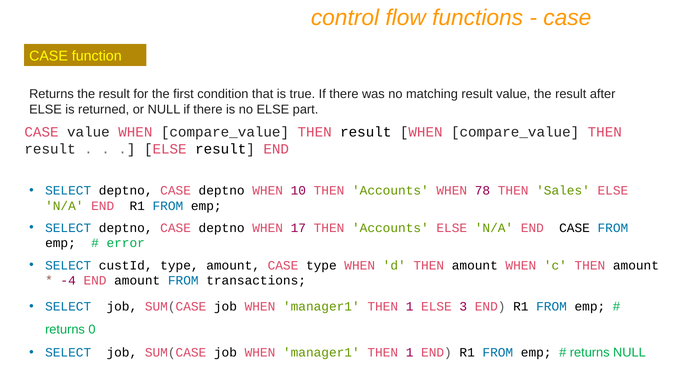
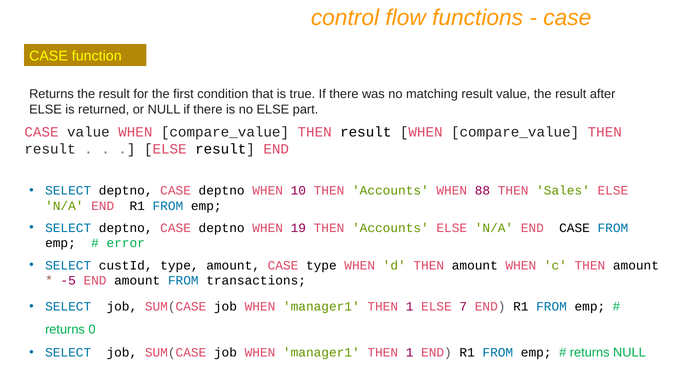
78: 78 -> 88
17: 17 -> 19
-4: -4 -> -5
3: 3 -> 7
